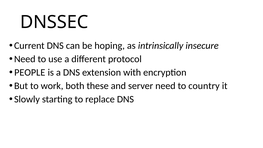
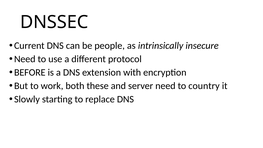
hoping: hoping -> people
PEOPLE: PEOPLE -> BEFORE
